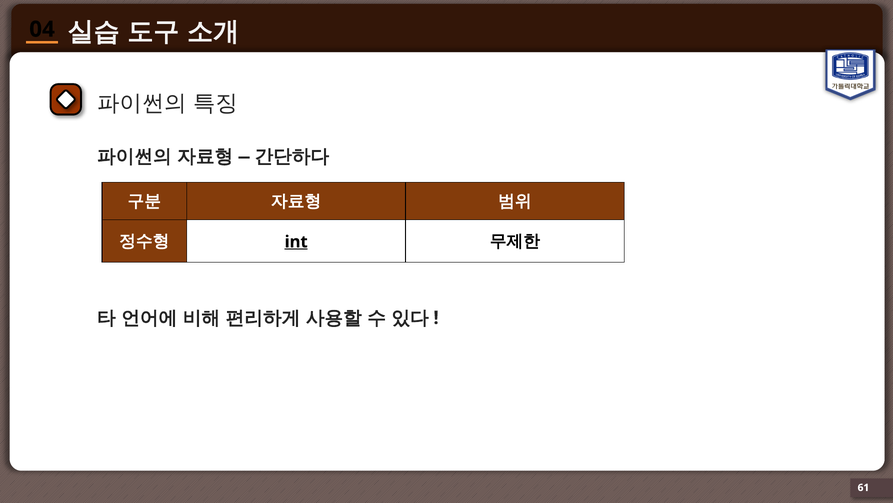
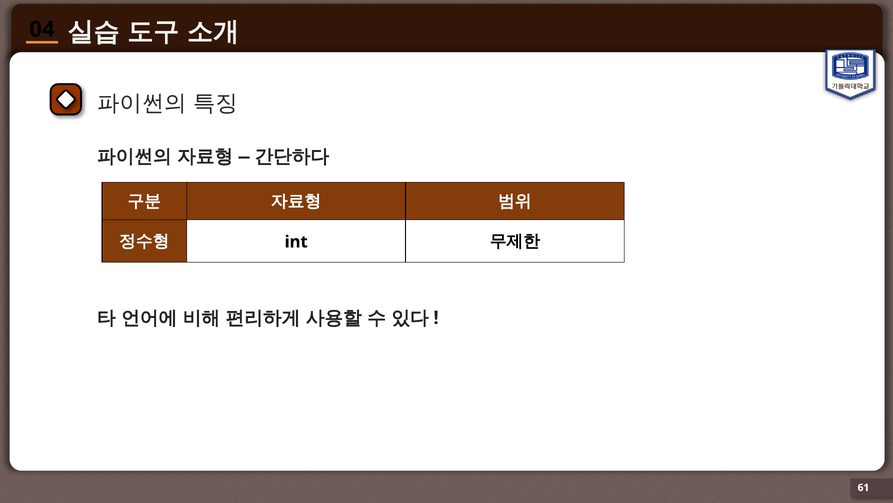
int underline: present -> none
